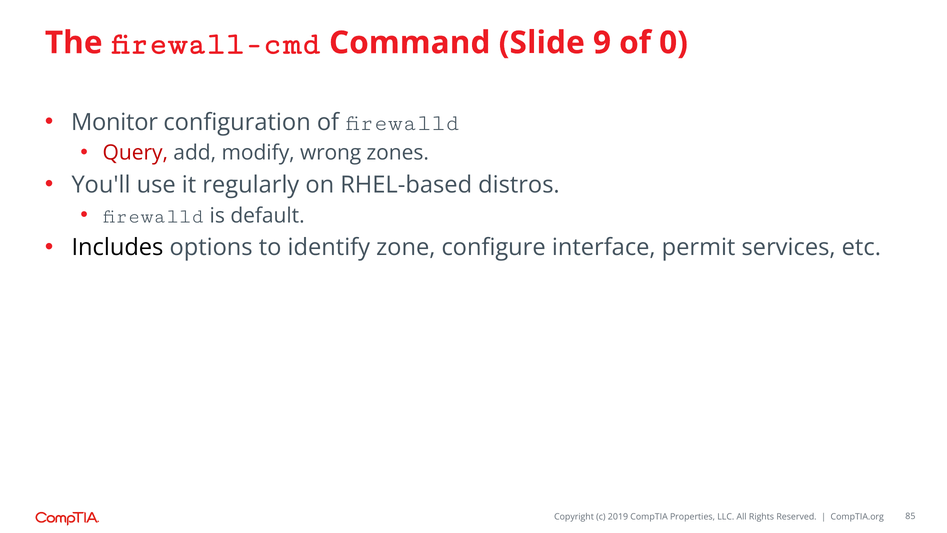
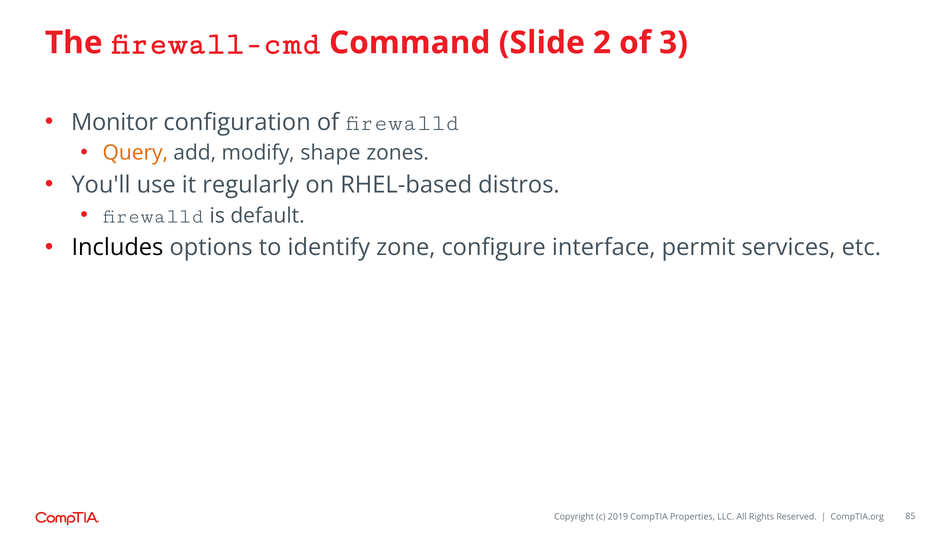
9: 9 -> 2
0: 0 -> 3
Query colour: red -> orange
wrong: wrong -> shape
